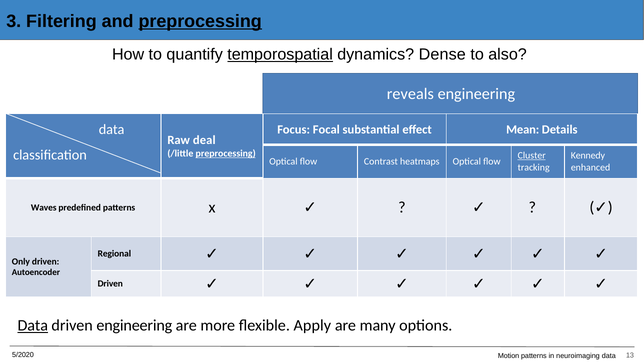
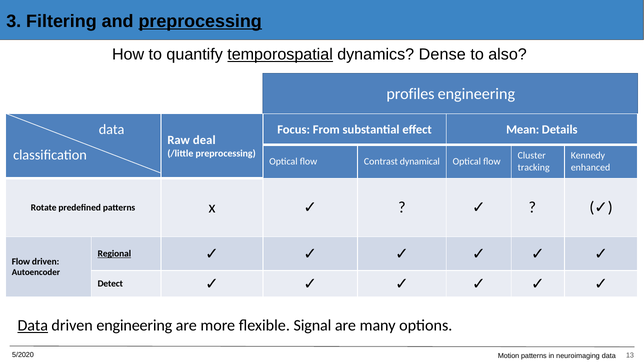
reveals: reveals -> profiles
Focal: Focal -> From
preprocessing at (226, 154) underline: present -> none
Cluster underline: present -> none
heatmaps: heatmaps -> dynamical
Waves: Waves -> Rotate
Regional underline: none -> present
Only at (21, 262): Only -> Flow
Driven at (110, 284): Driven -> Detect
Apply: Apply -> Signal
